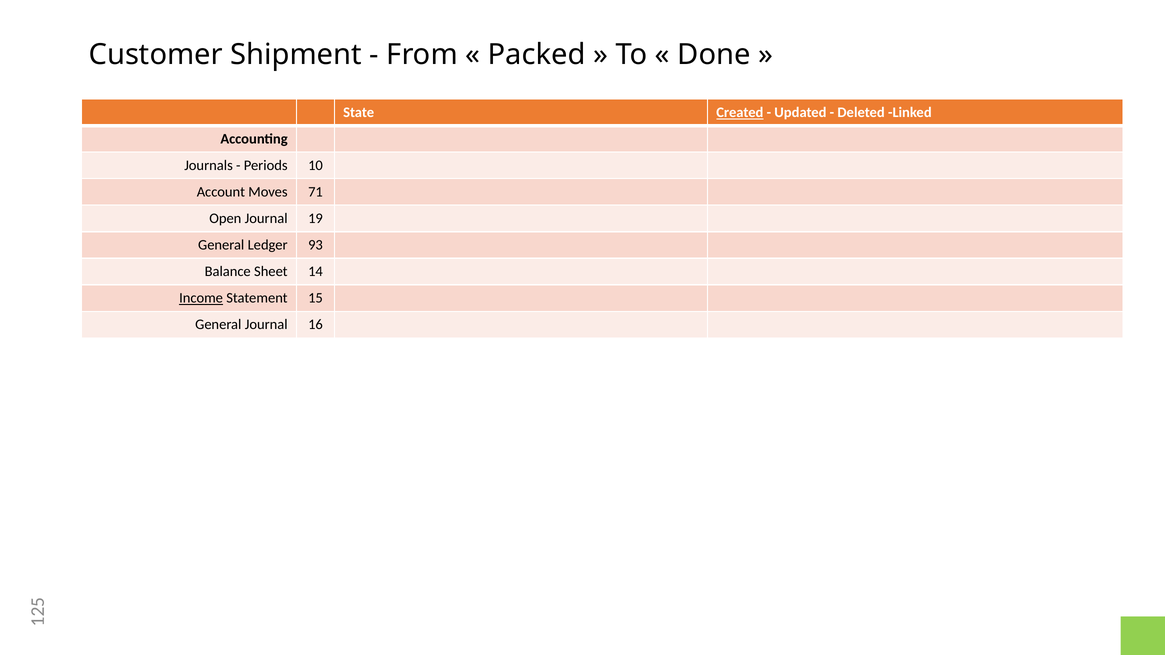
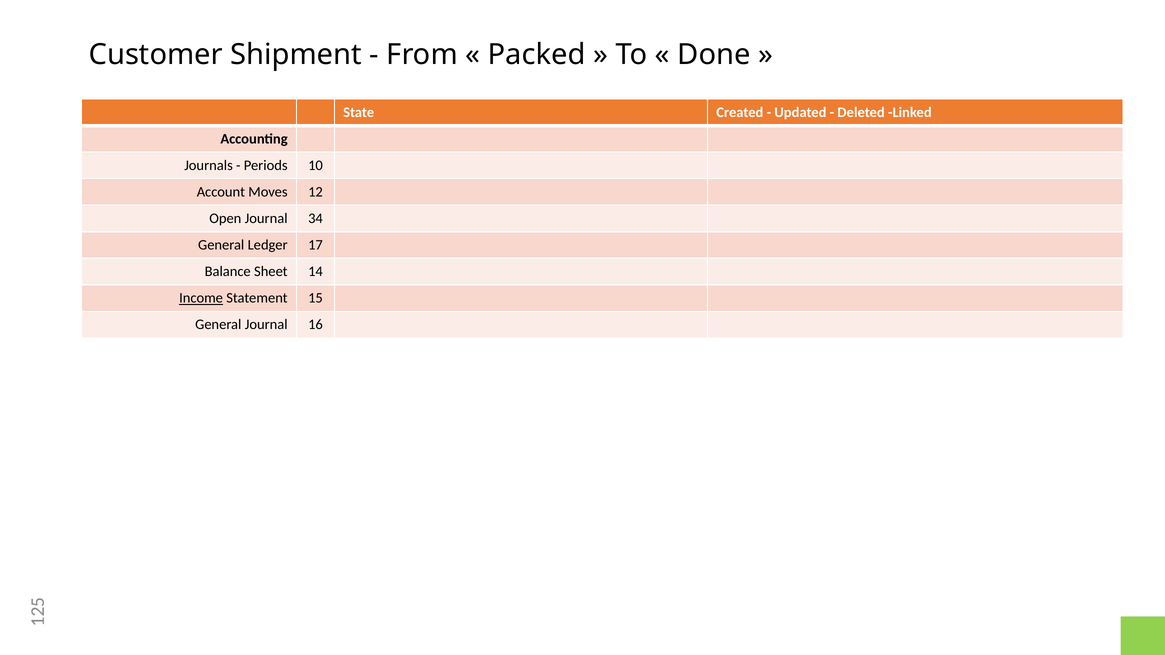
Created underline: present -> none
71: 71 -> 12
19: 19 -> 34
93: 93 -> 17
